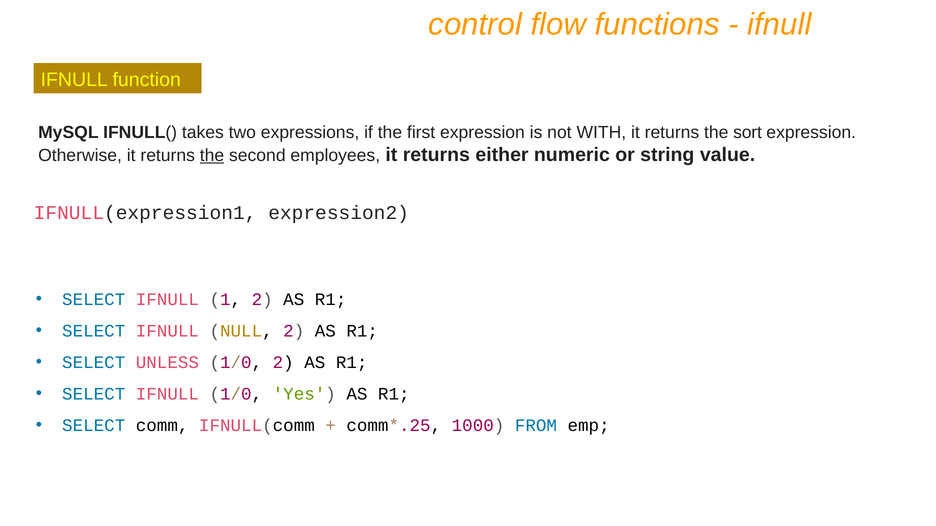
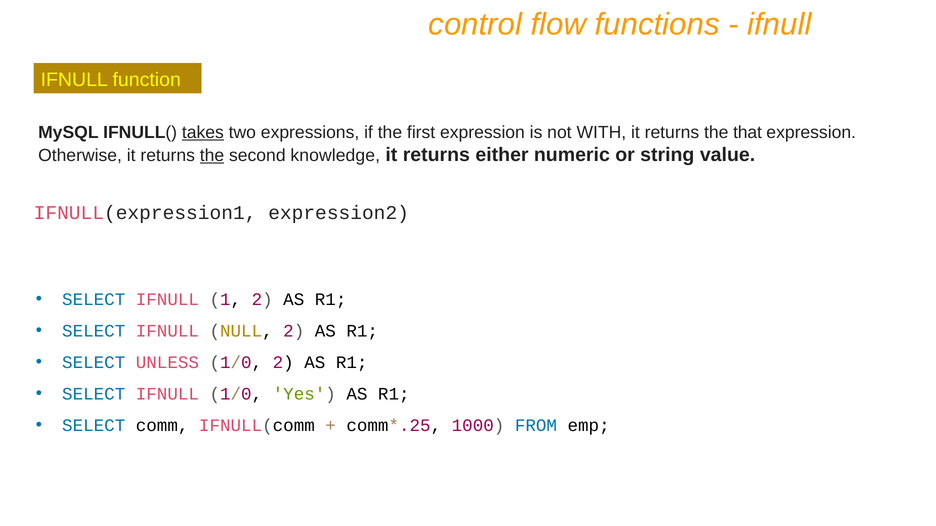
takes underline: none -> present
sort: sort -> that
employees: employees -> knowledge
